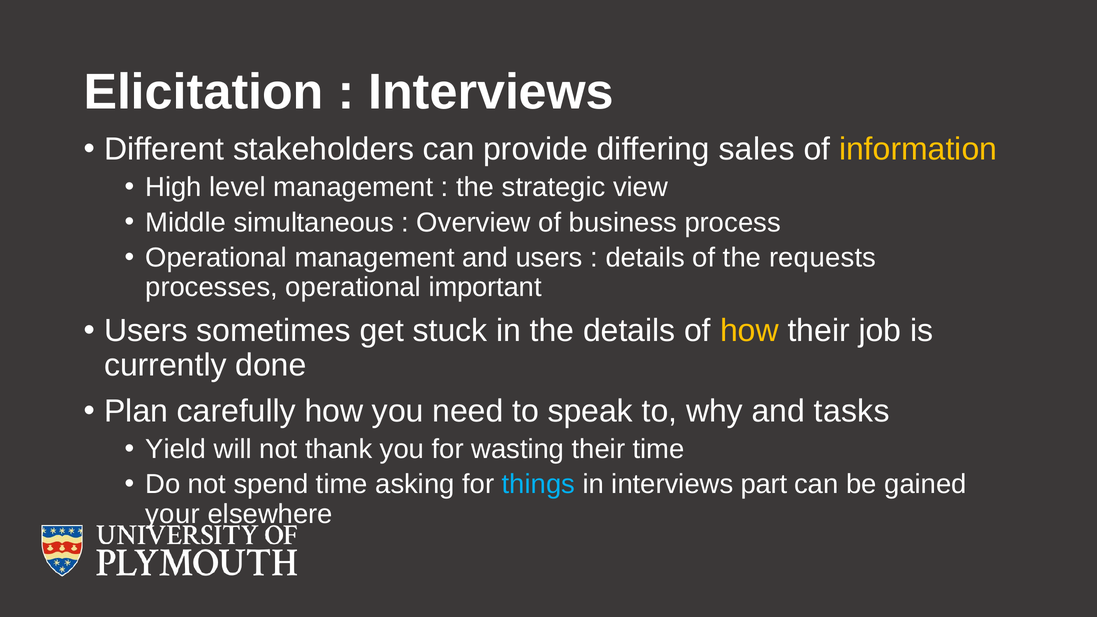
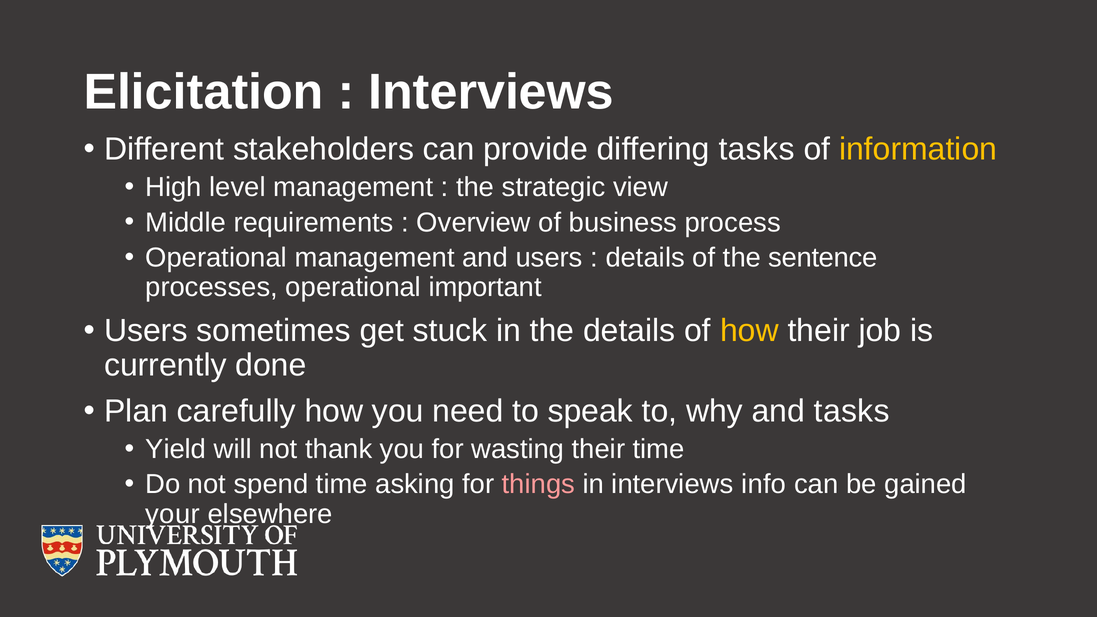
differing sales: sales -> tasks
simultaneous: simultaneous -> requirements
requests: requests -> sentence
things colour: light blue -> pink
part: part -> info
